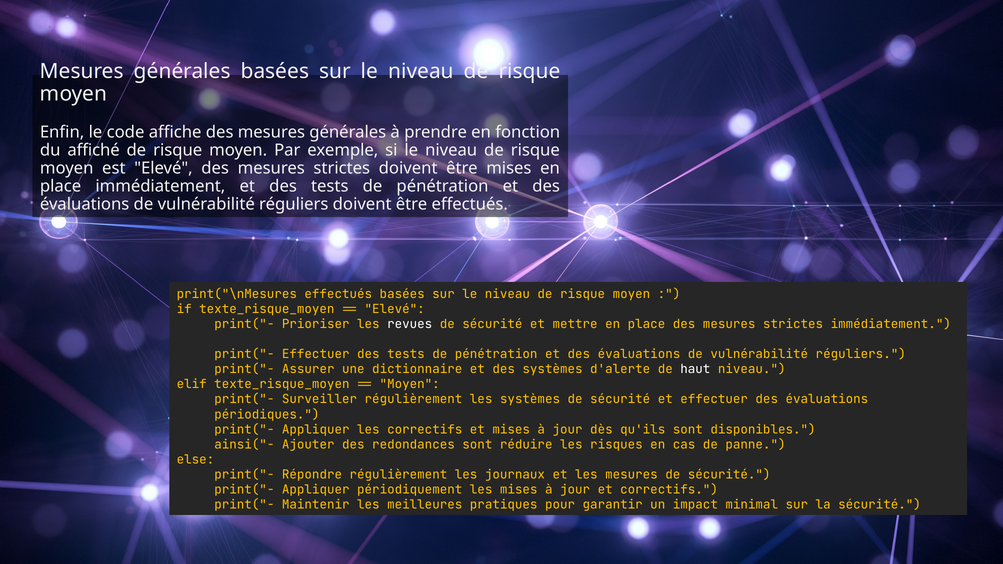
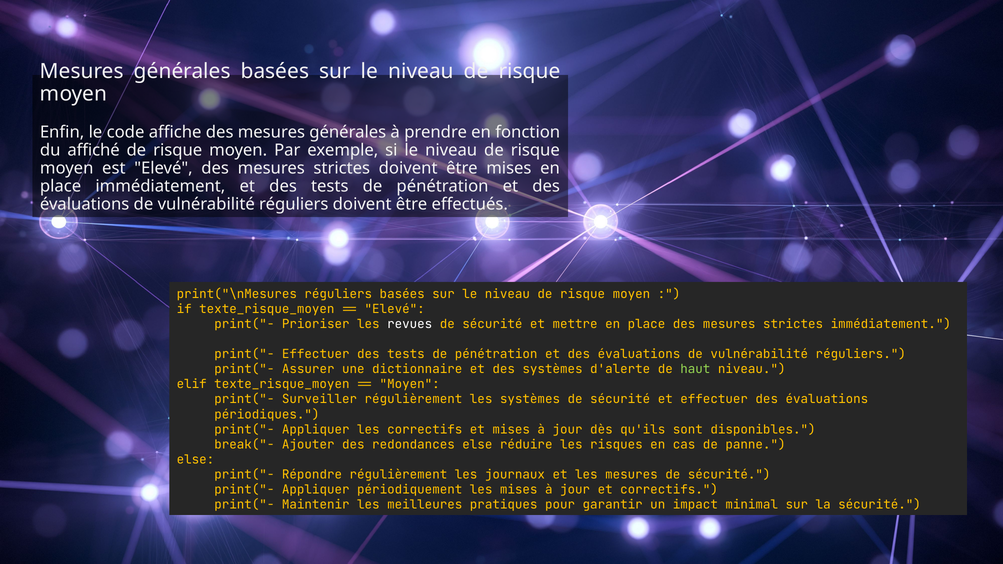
print("\nMesures effectués: effectués -> réguliers
haut colour: white -> light green
ainsi("-: ainsi("- -> break("-
redondances sont: sont -> else
